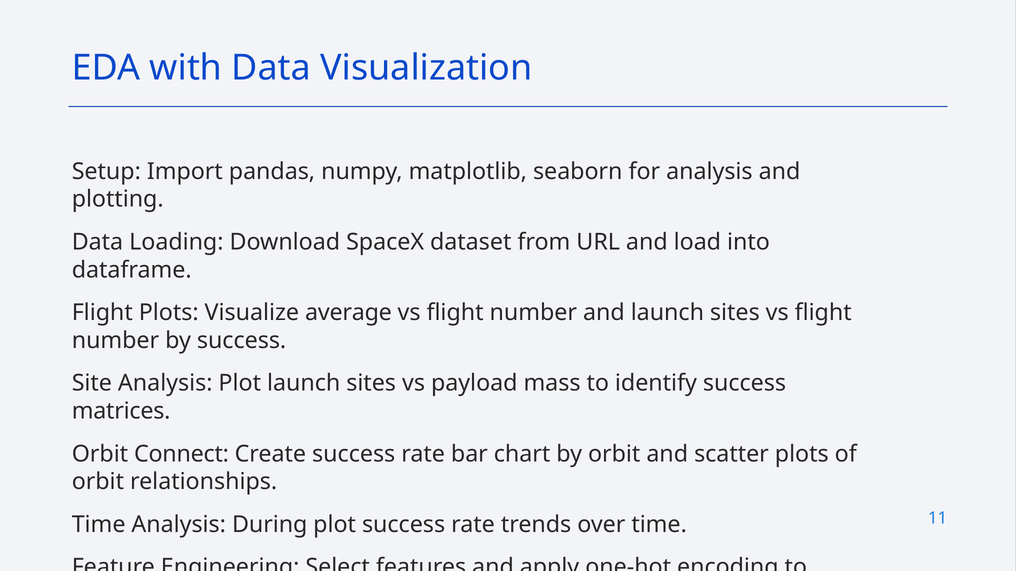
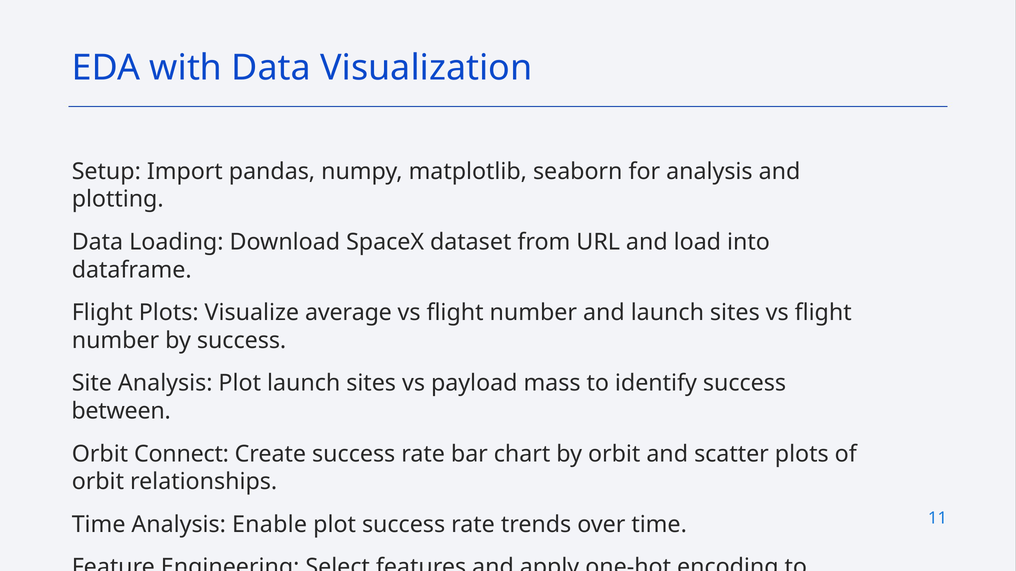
matrices: matrices -> between
During: During -> Enable
